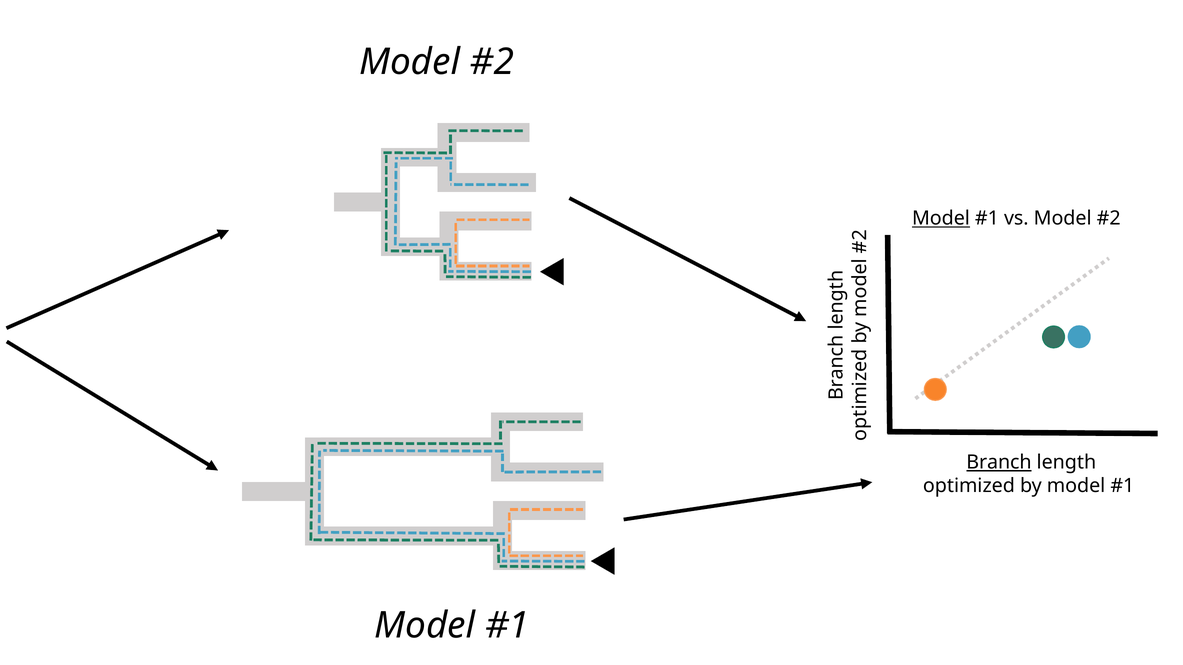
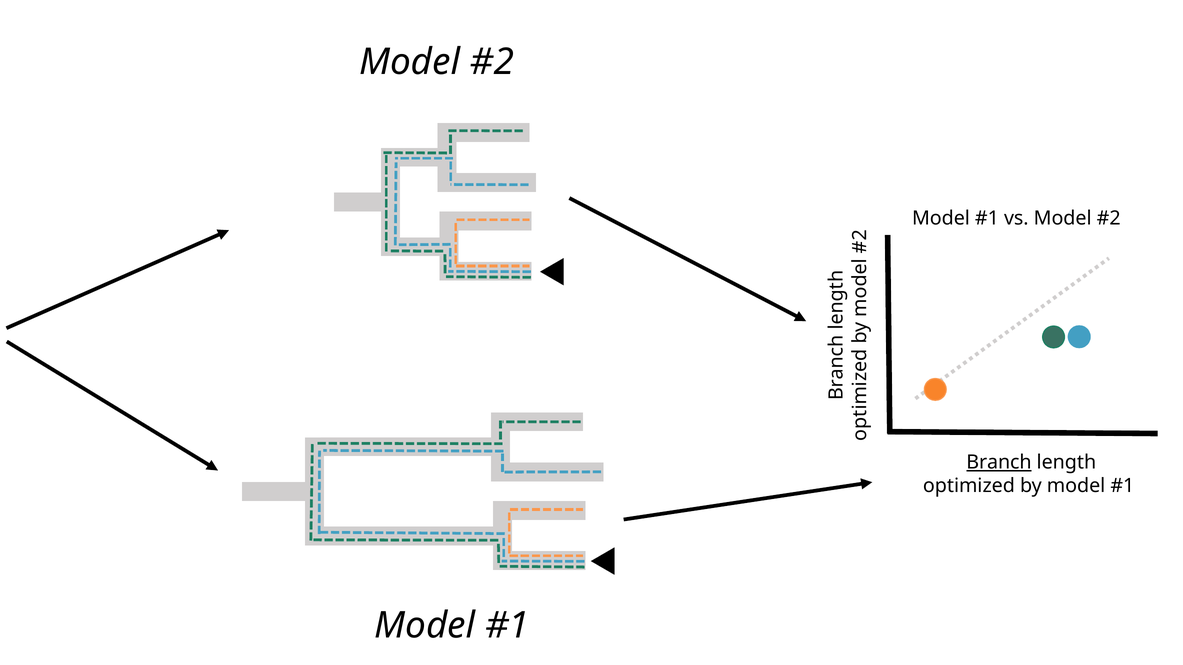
Model at (941, 219) underline: present -> none
